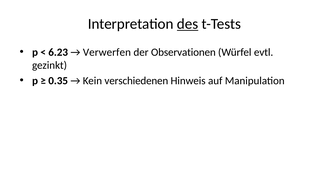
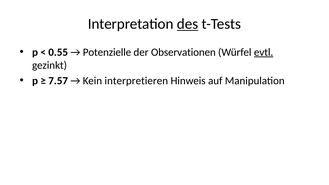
6.23: 6.23 -> 0.55
Verwerfen: Verwerfen -> Potenzielle
evtl underline: none -> present
0.35: 0.35 -> 7.57
verschiedenen: verschiedenen -> interpretieren
